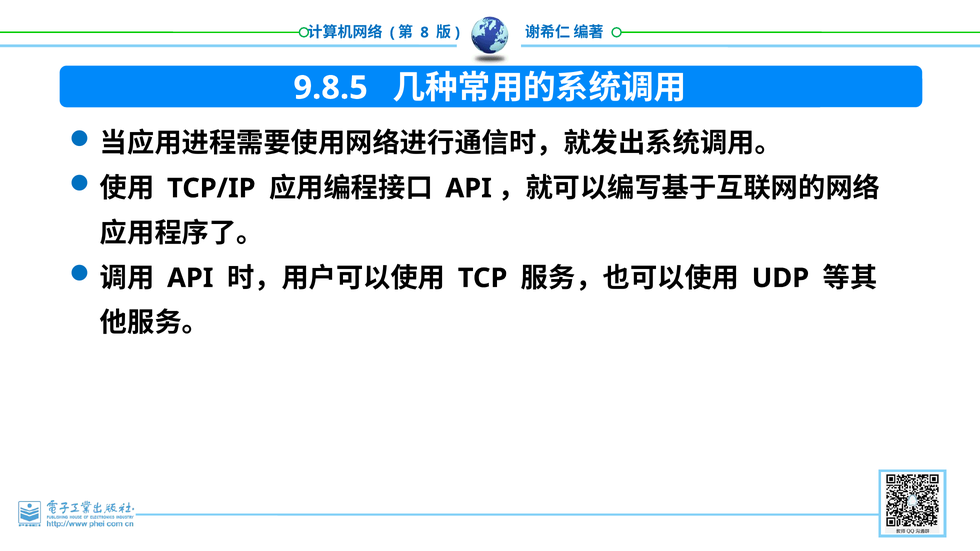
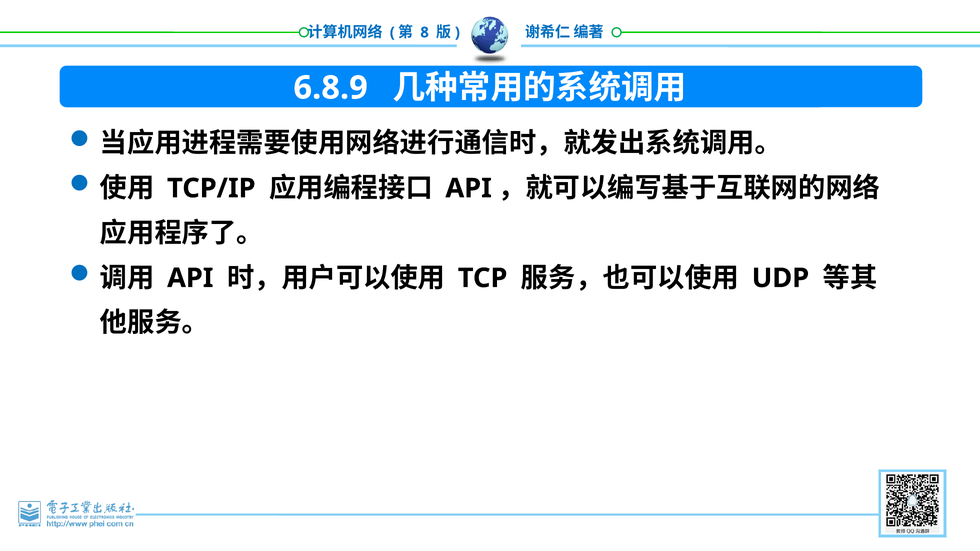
9.8.5: 9.8.5 -> 6.8.9
